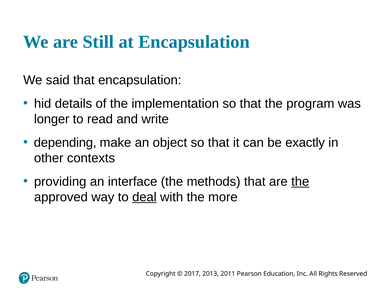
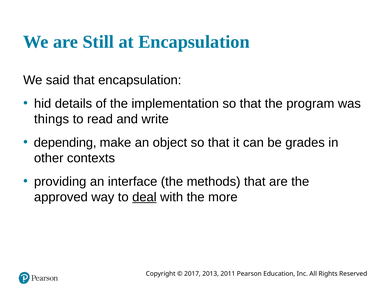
longer: longer -> things
exactly: exactly -> grades
the at (300, 182) underline: present -> none
